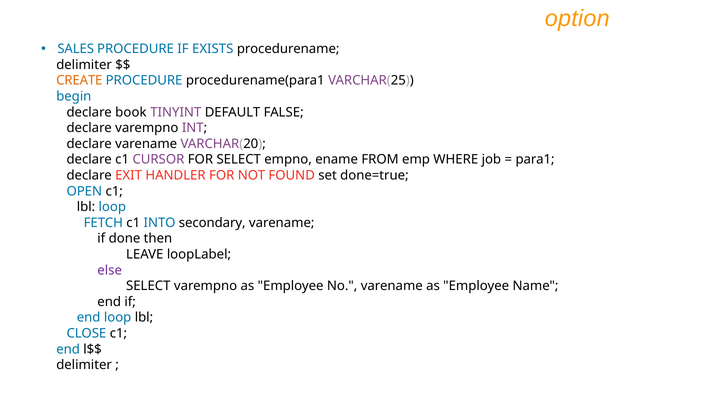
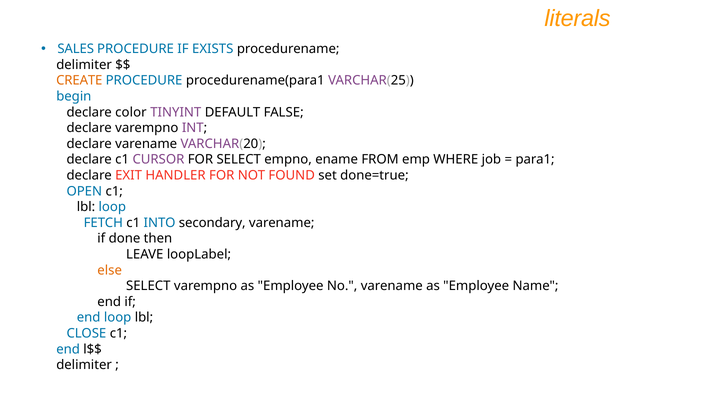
option: option -> literals
book: book -> color
else colour: purple -> orange
